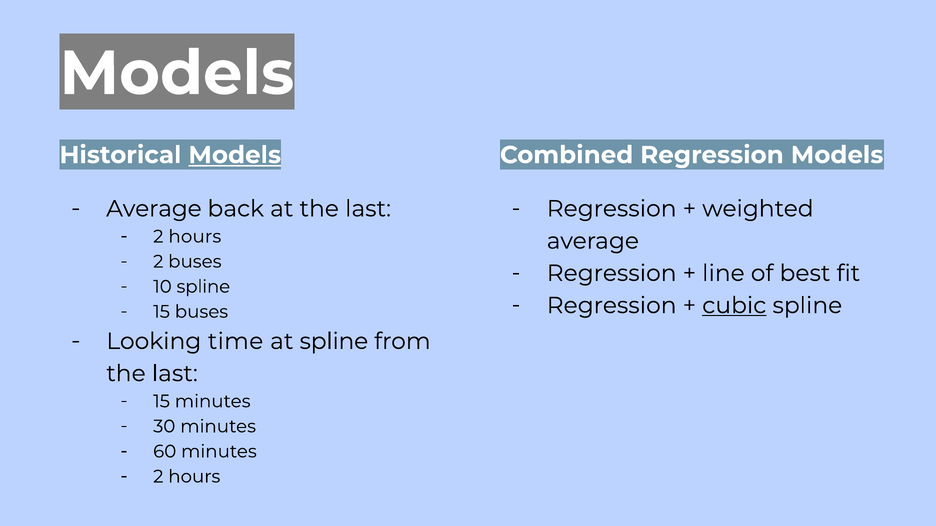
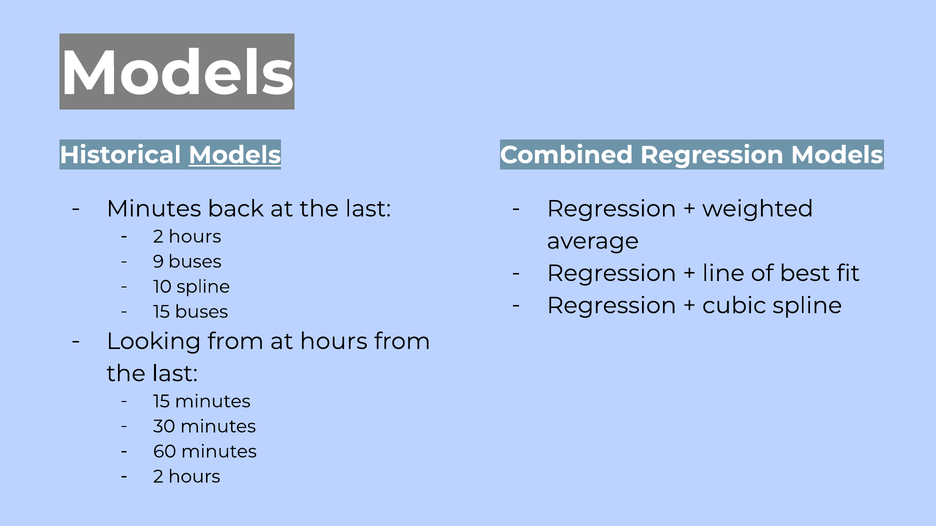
Average at (154, 209): Average -> Minutes
2 at (158, 262): 2 -> 9
cubic underline: present -> none
Looking time: time -> from
at spline: spline -> hours
